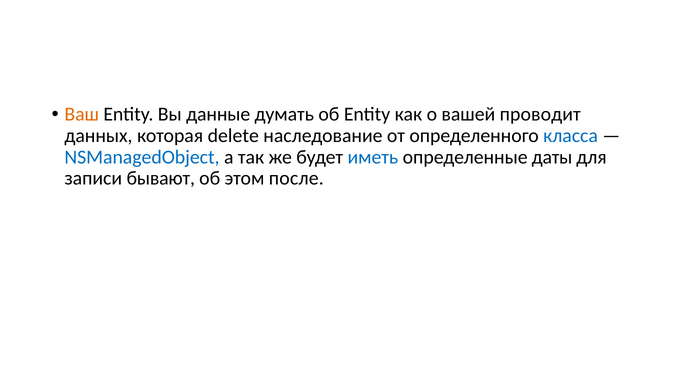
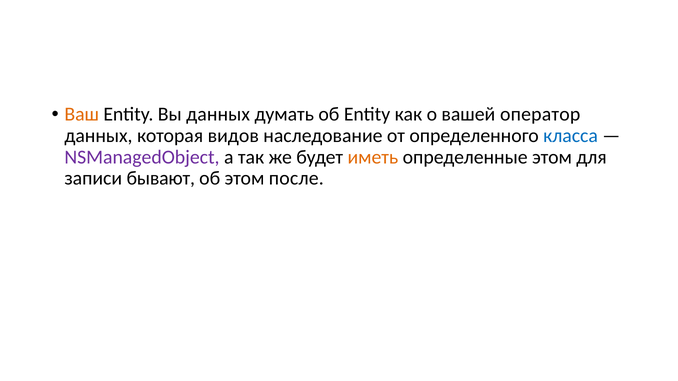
Вы данные: данные -> данных
проводит: проводит -> оператор
delete: delete -> видов
NSManagedObject colour: blue -> purple
иметь colour: blue -> orange
определенные даты: даты -> этом
